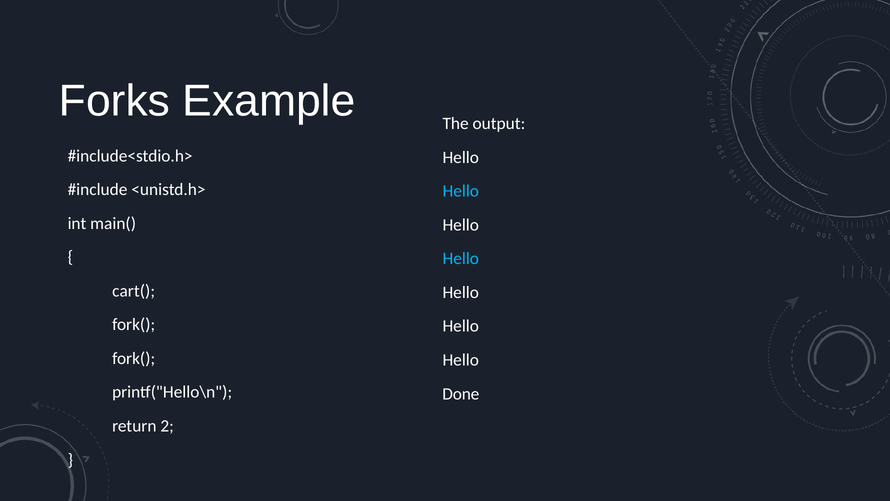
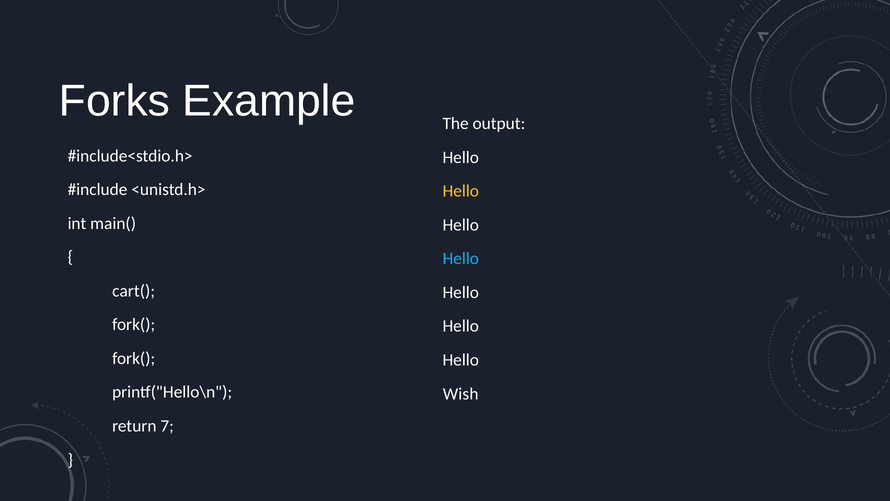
Hello at (461, 191) colour: light blue -> yellow
Done: Done -> Wish
2: 2 -> 7
